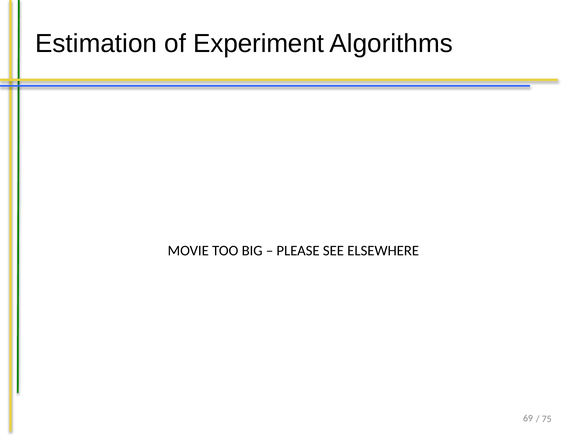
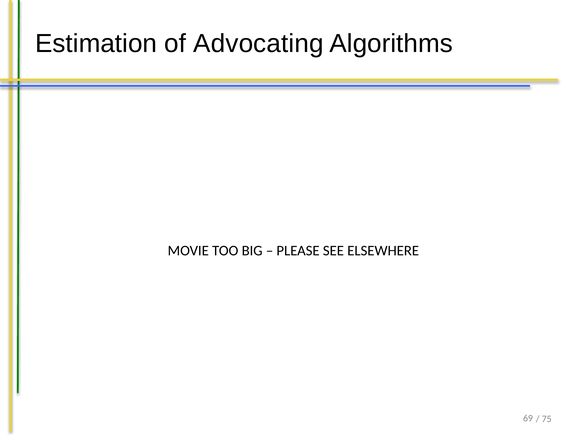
Experiment: Experiment -> Advocating
